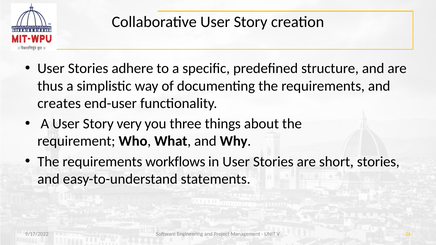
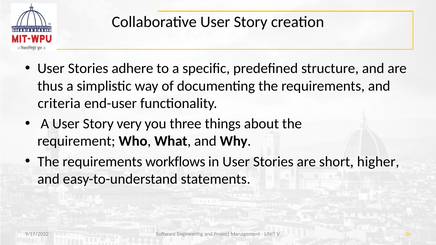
creates: creates -> criteria
short stories: stories -> higher
